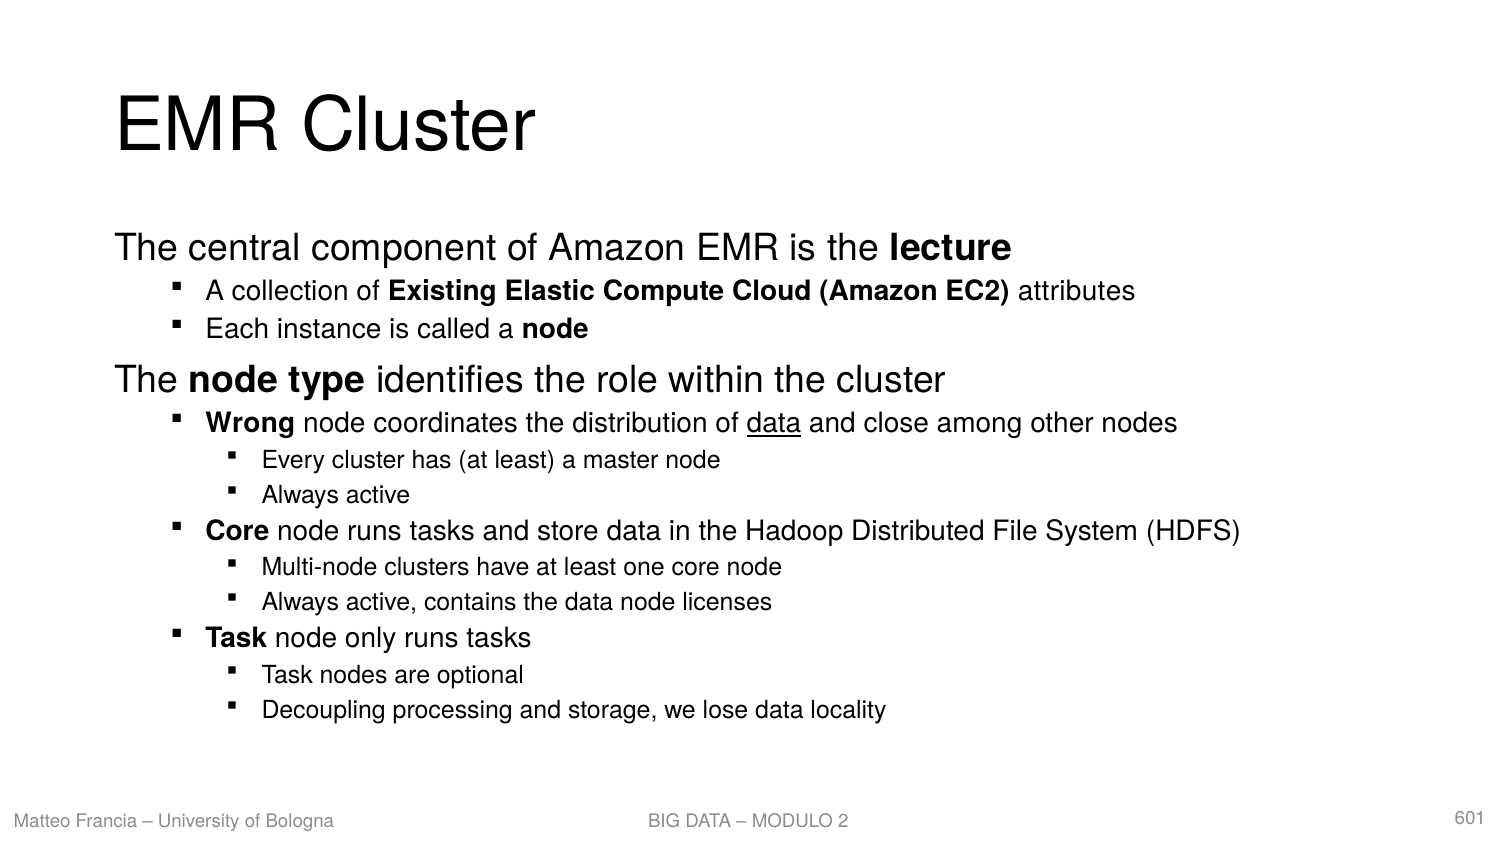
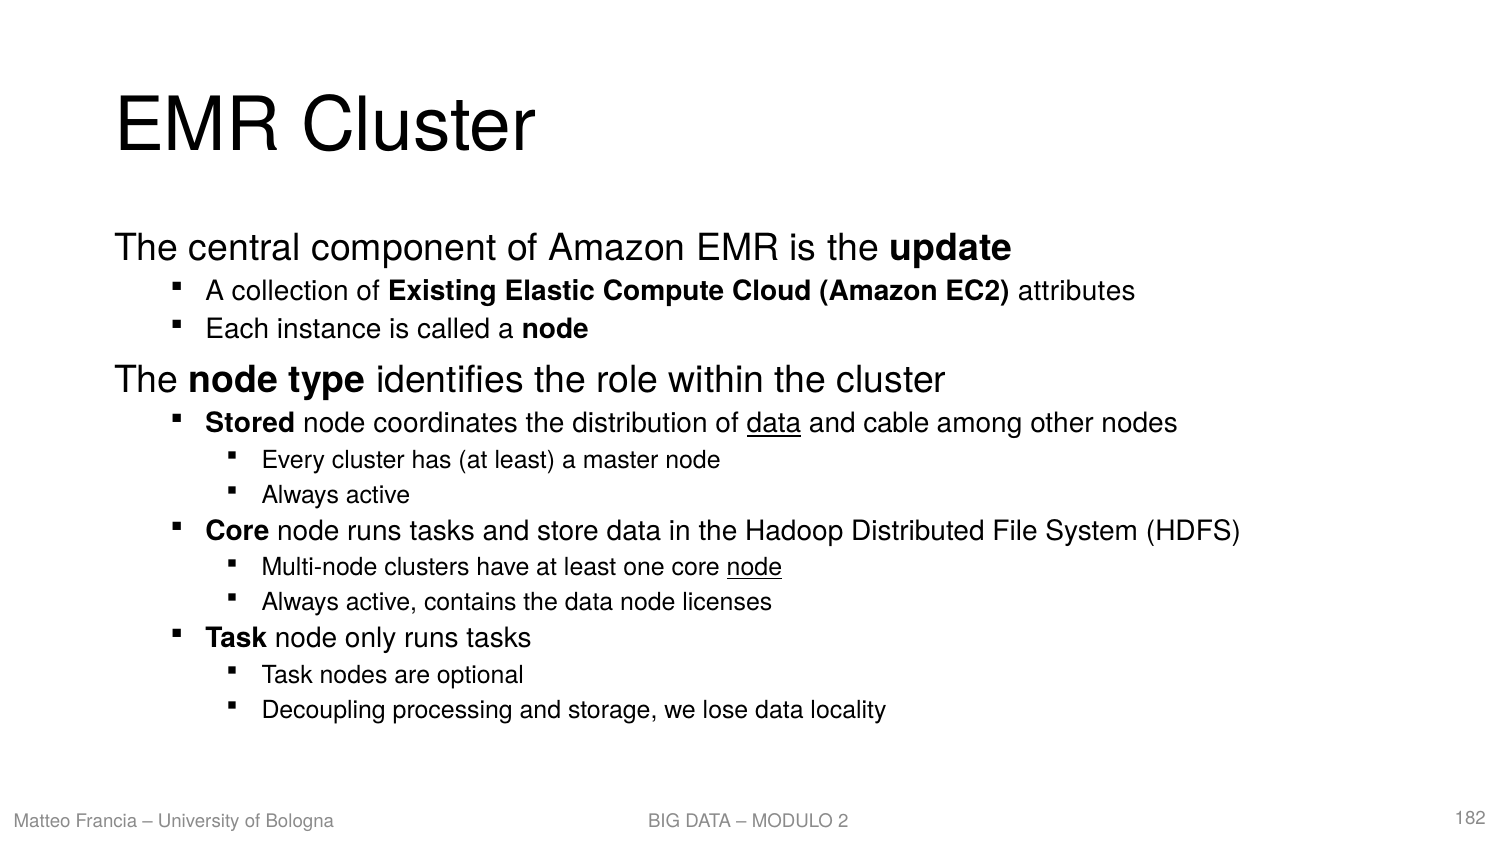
lecture: lecture -> update
Wrong: Wrong -> Stored
close: close -> cable
node at (754, 568) underline: none -> present
601: 601 -> 182
